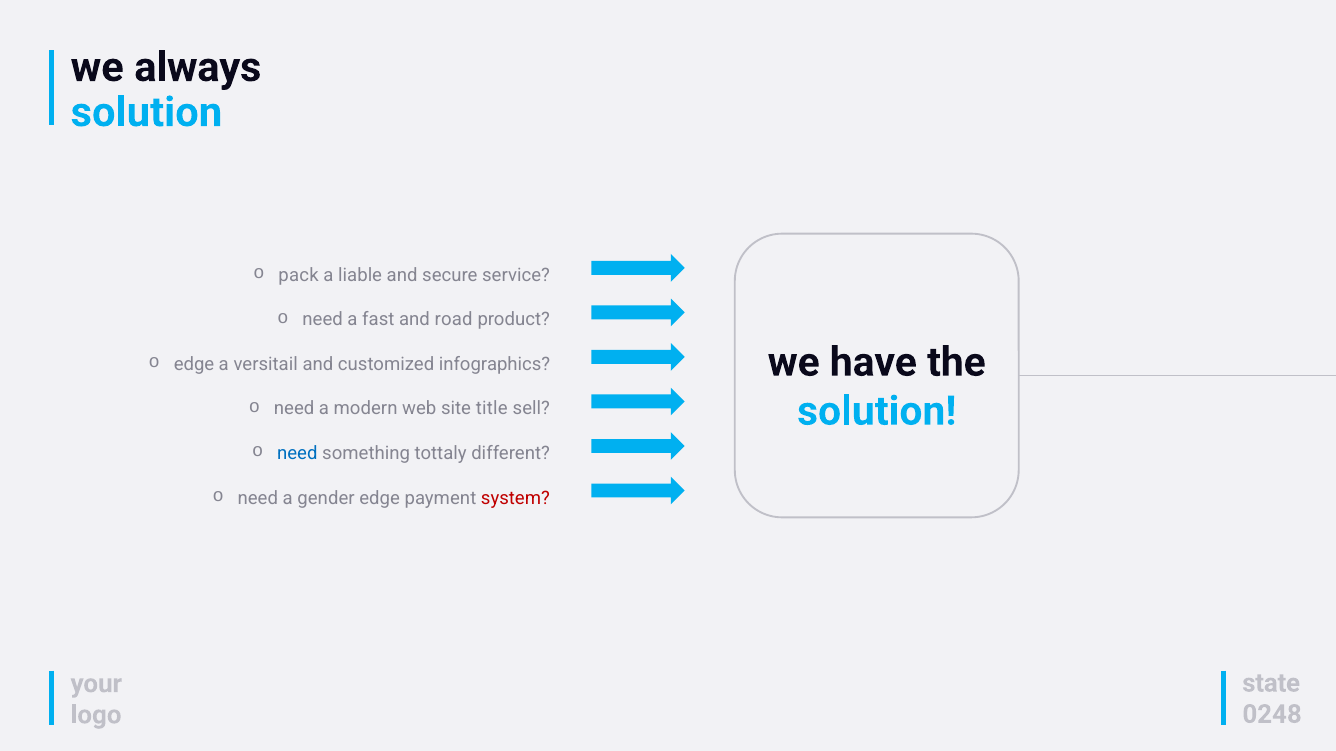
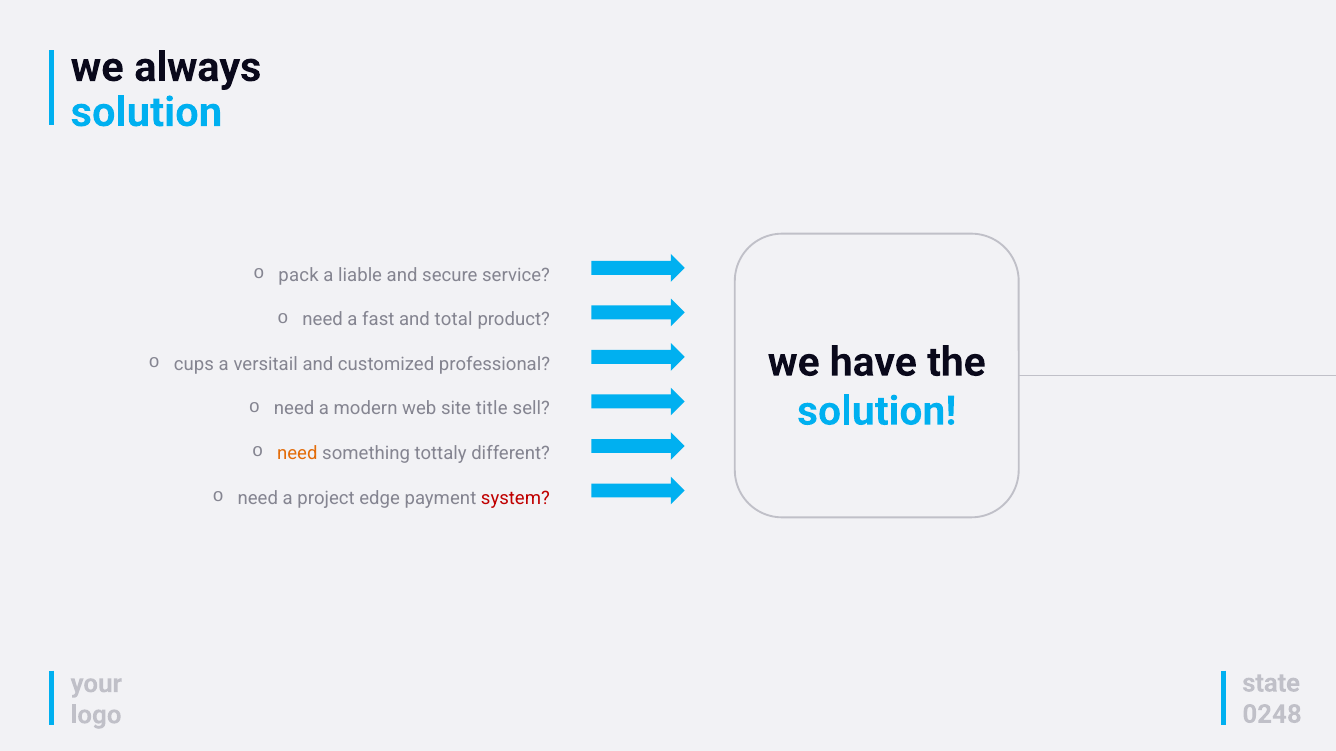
road: road -> total
edge at (194, 365): edge -> cups
infographics: infographics -> professional
need at (297, 454) colour: blue -> orange
gender: gender -> project
